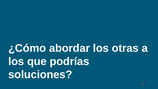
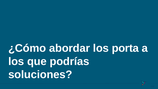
otras: otras -> porta
